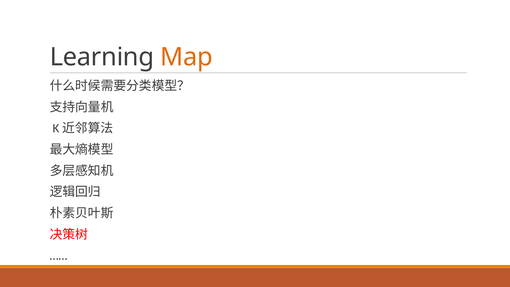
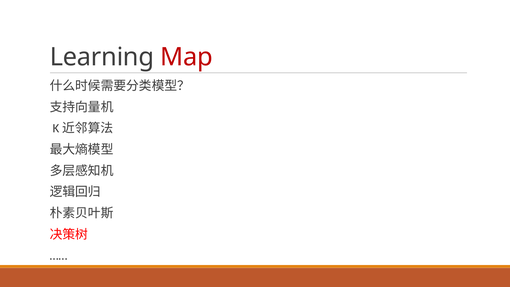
Map colour: orange -> red
